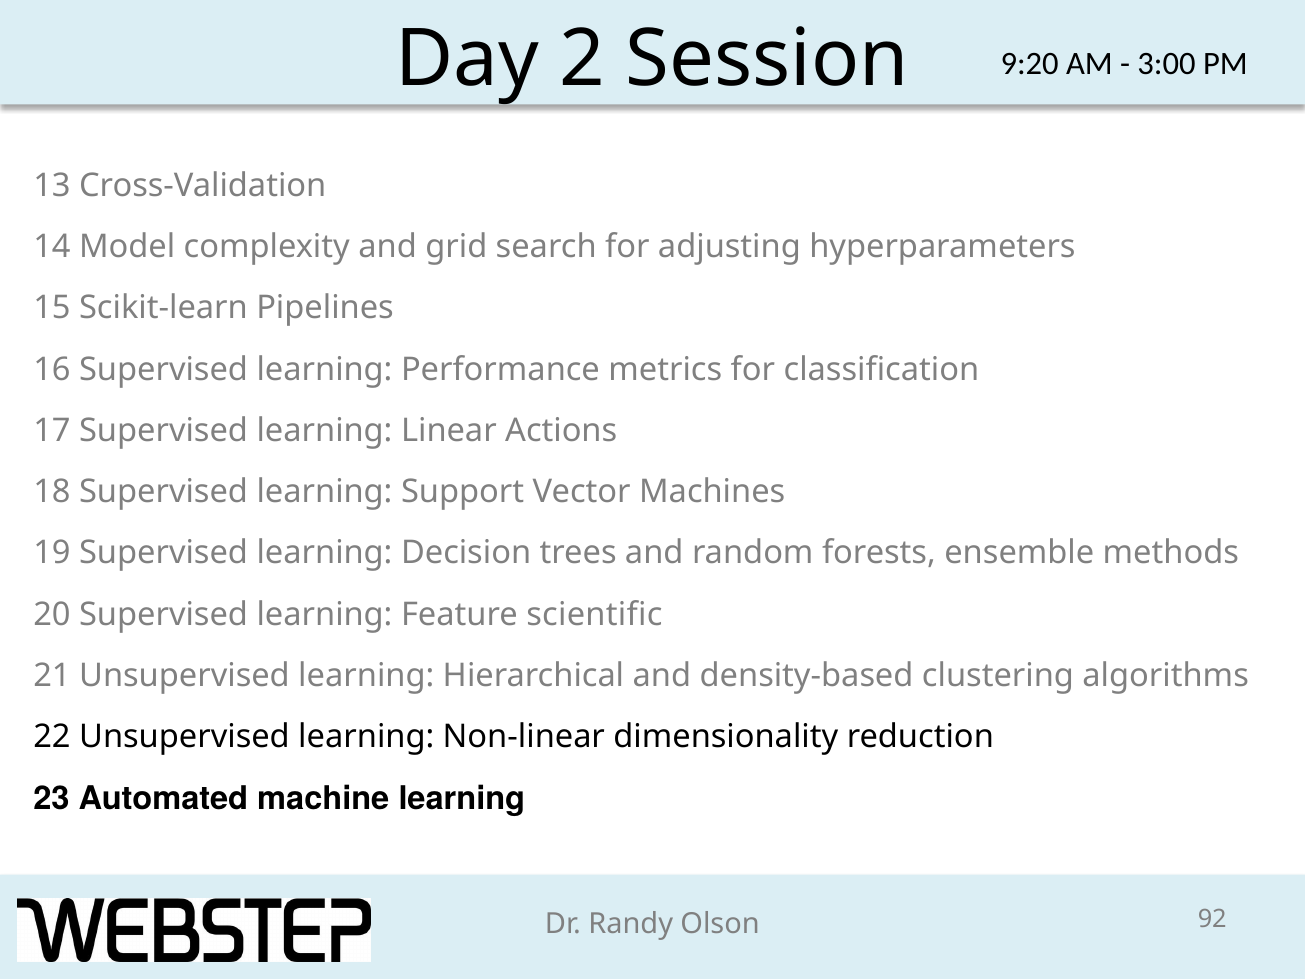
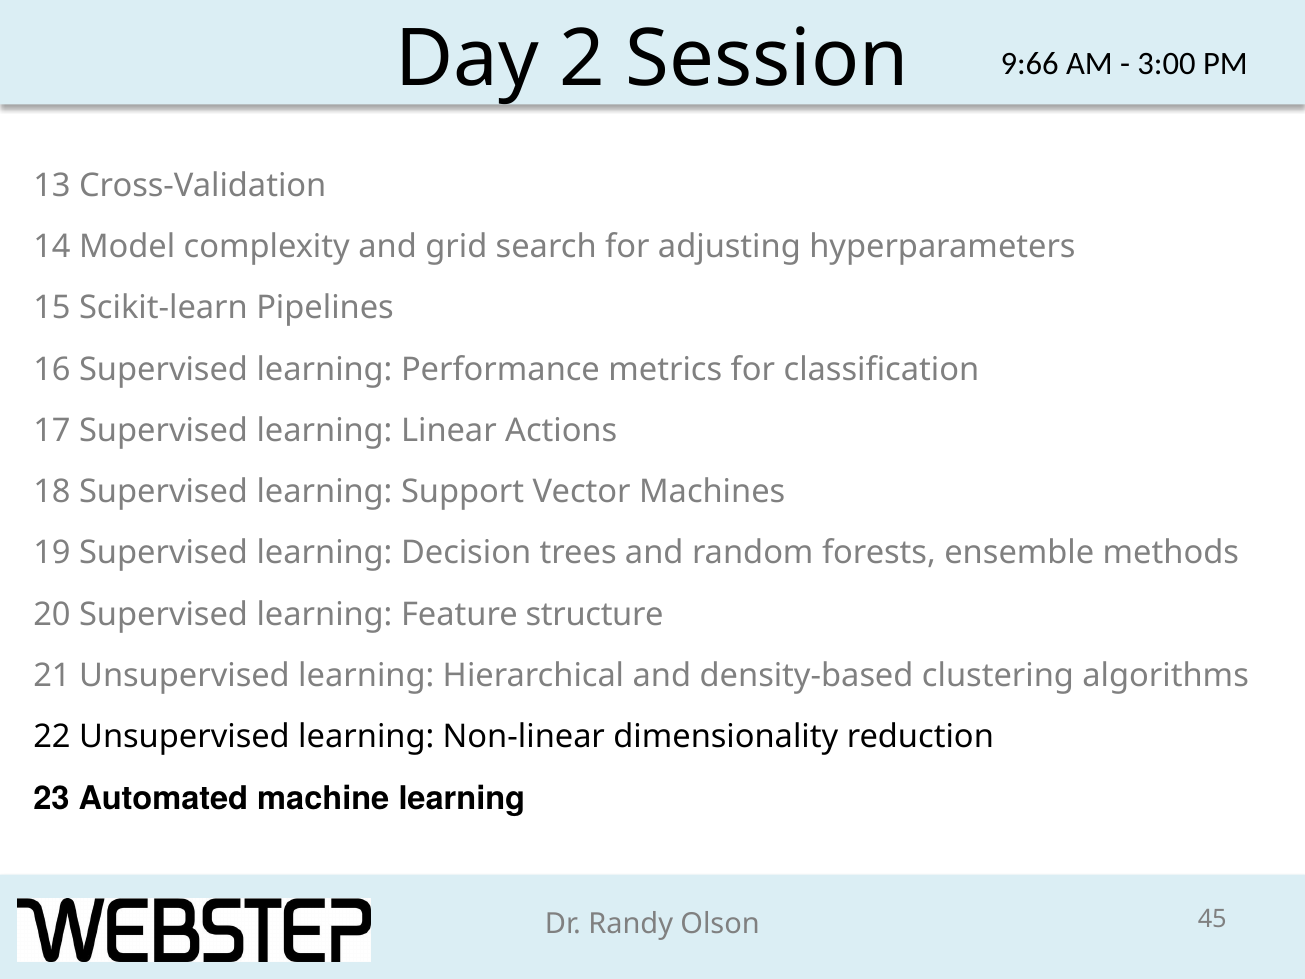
9:20: 9:20 -> 9:66
scientific: scientific -> structure
92: 92 -> 45
